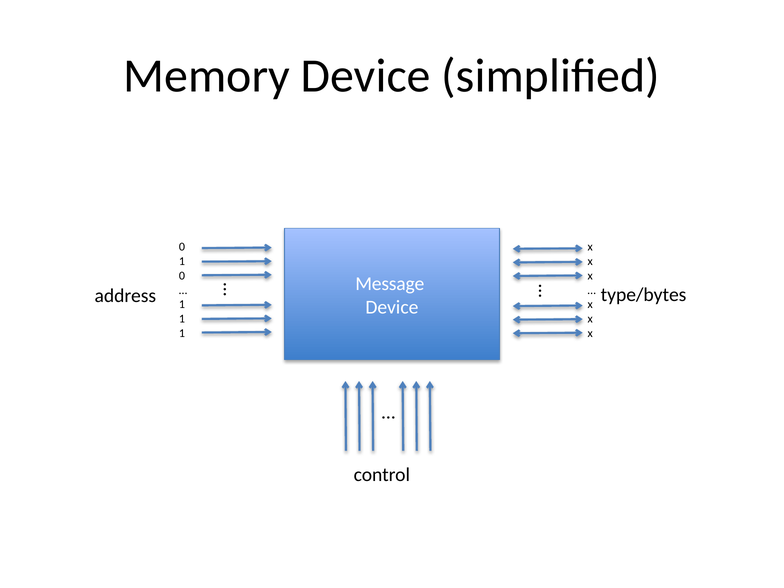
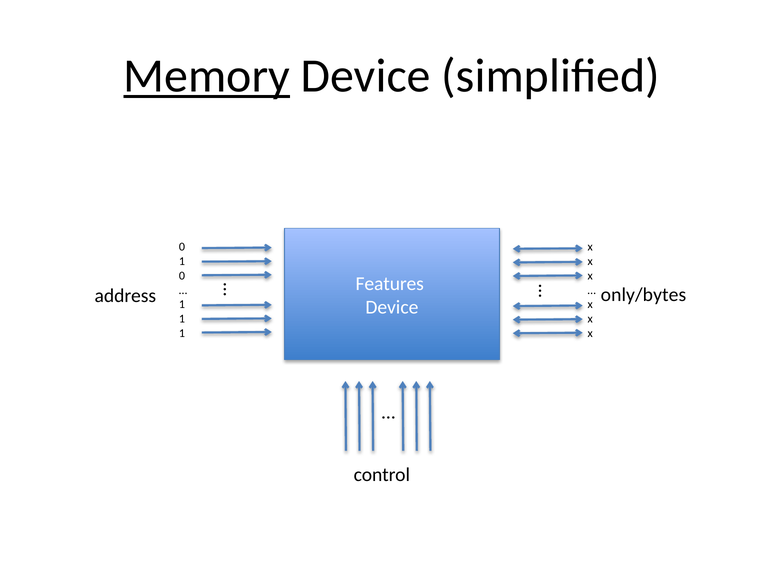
Memory underline: none -> present
Message: Message -> Features
type/bytes: type/bytes -> only/bytes
